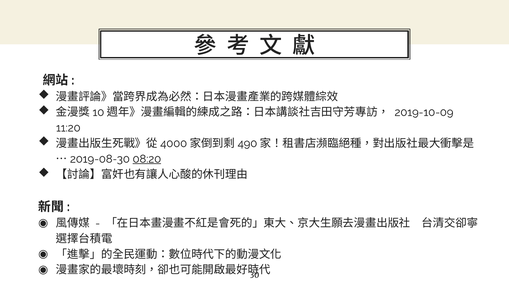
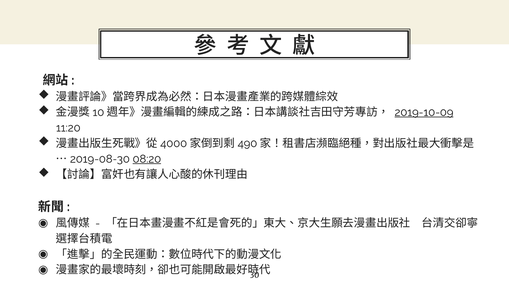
2019-10-09 underline: none -> present
